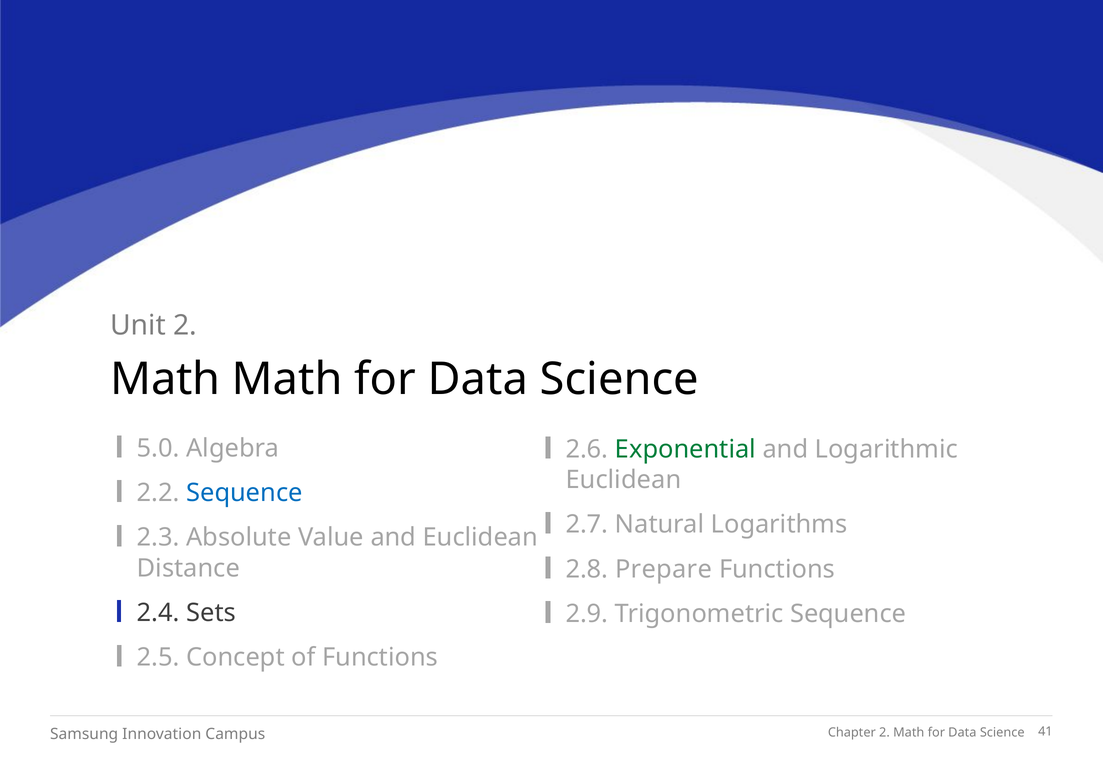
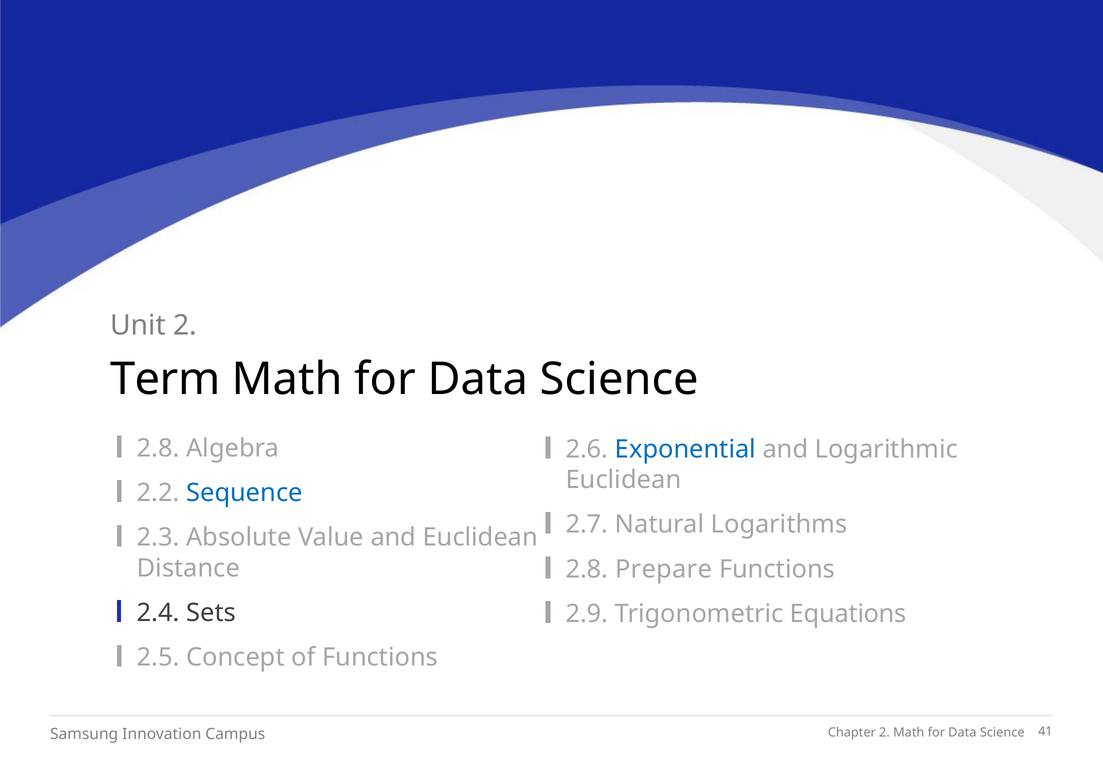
Math at (165, 379): Math -> Term
5.0 at (158, 448): 5.0 -> 2.8
Exponential colour: green -> blue
Trigonometric Sequence: Sequence -> Equations
